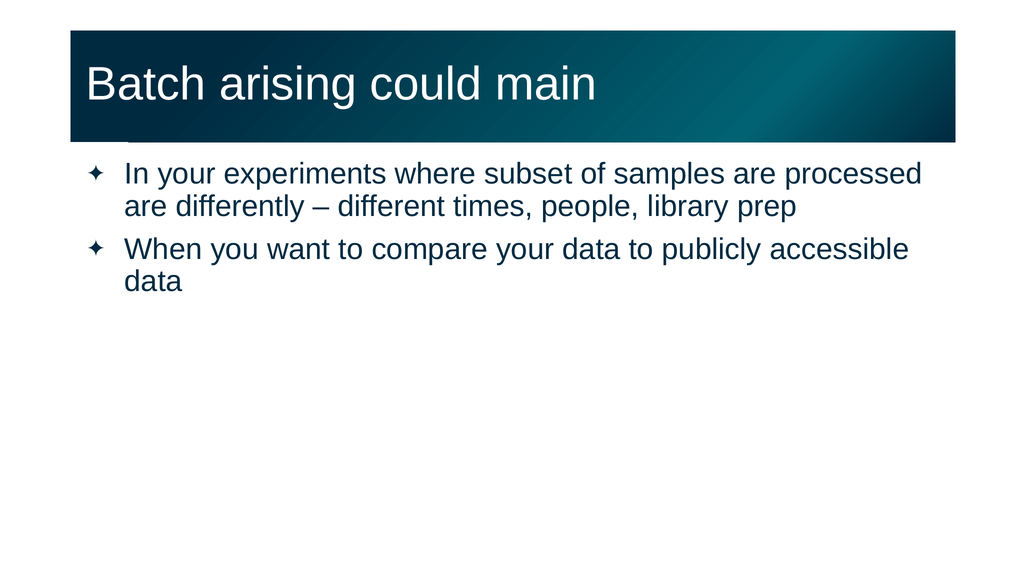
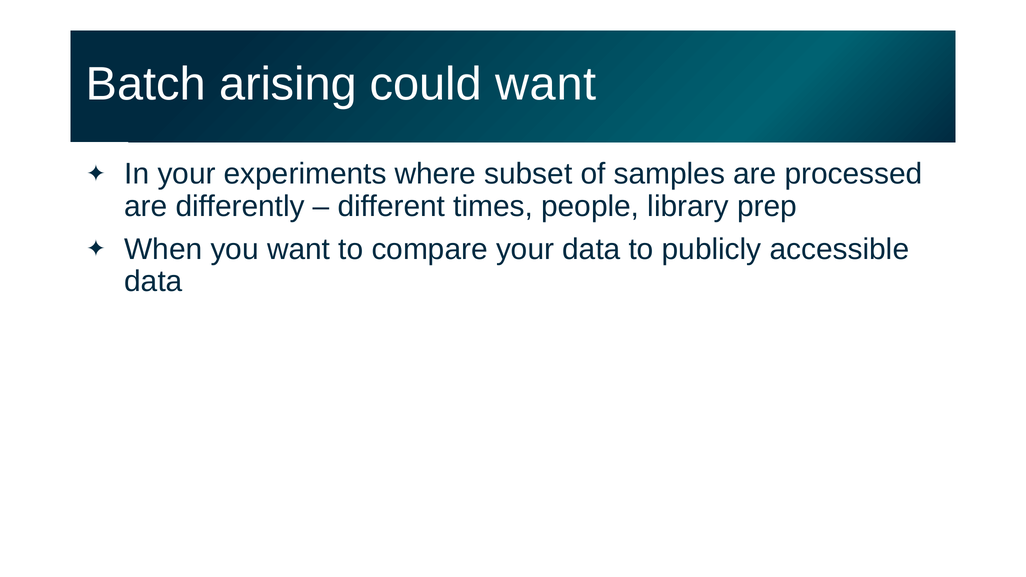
could main: main -> want
